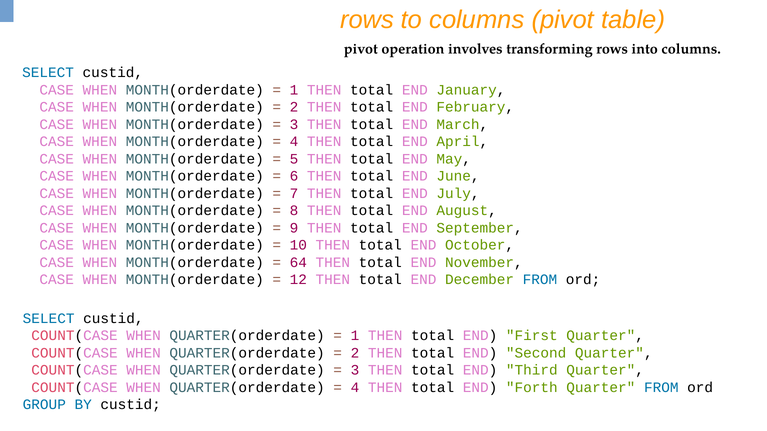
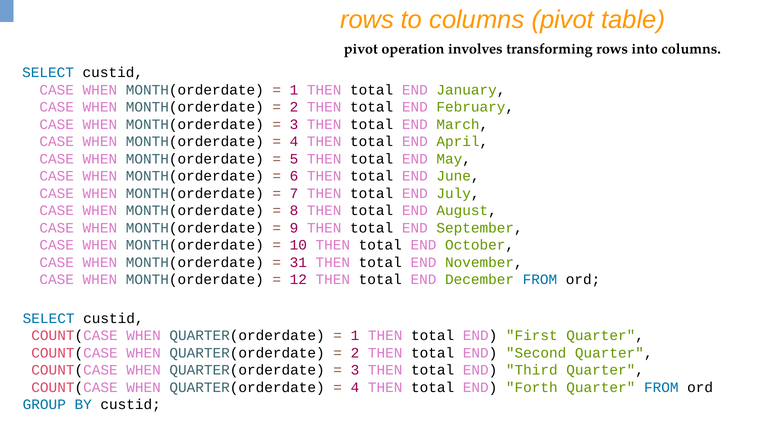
64: 64 -> 31
